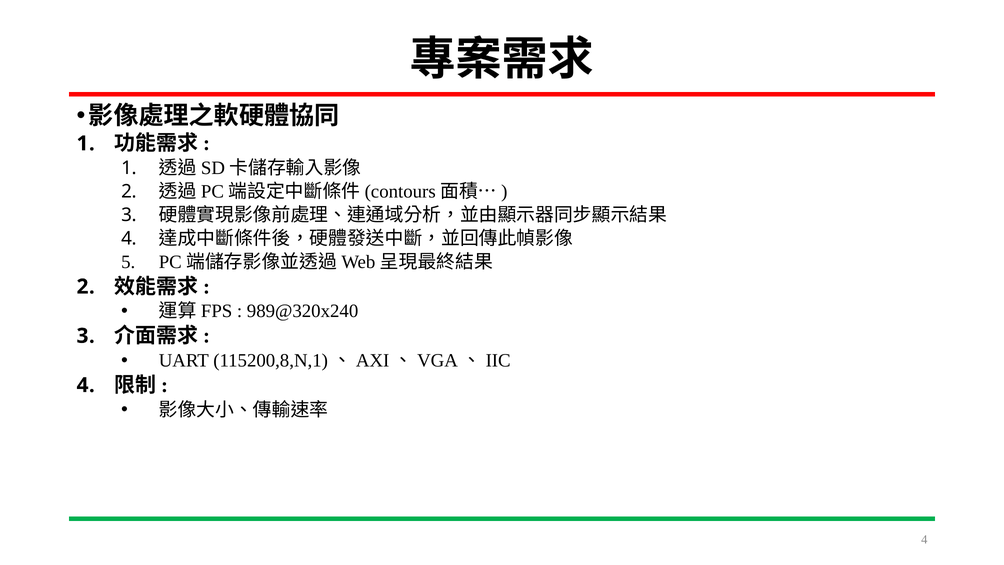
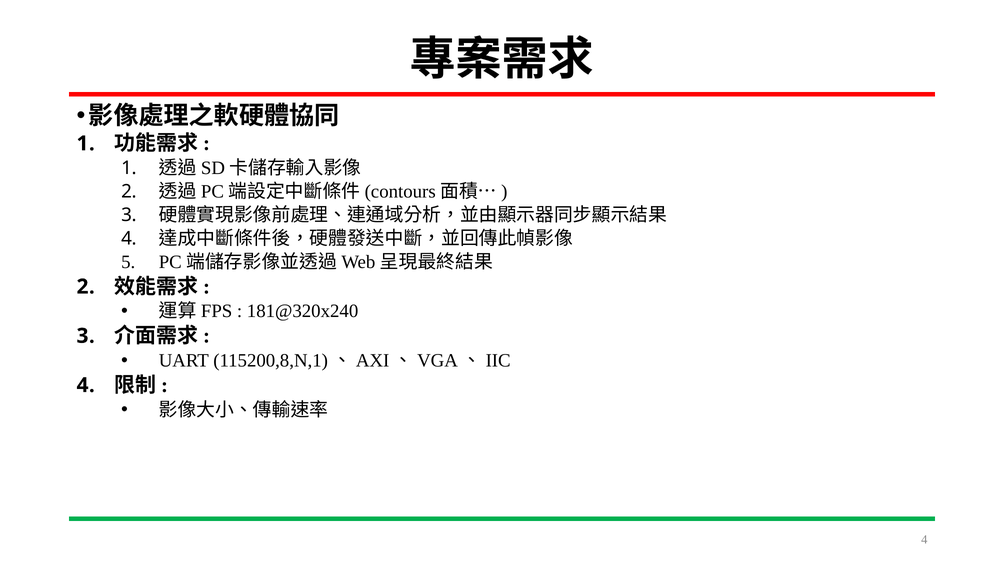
989@320x240: 989@320x240 -> 181@320x240
